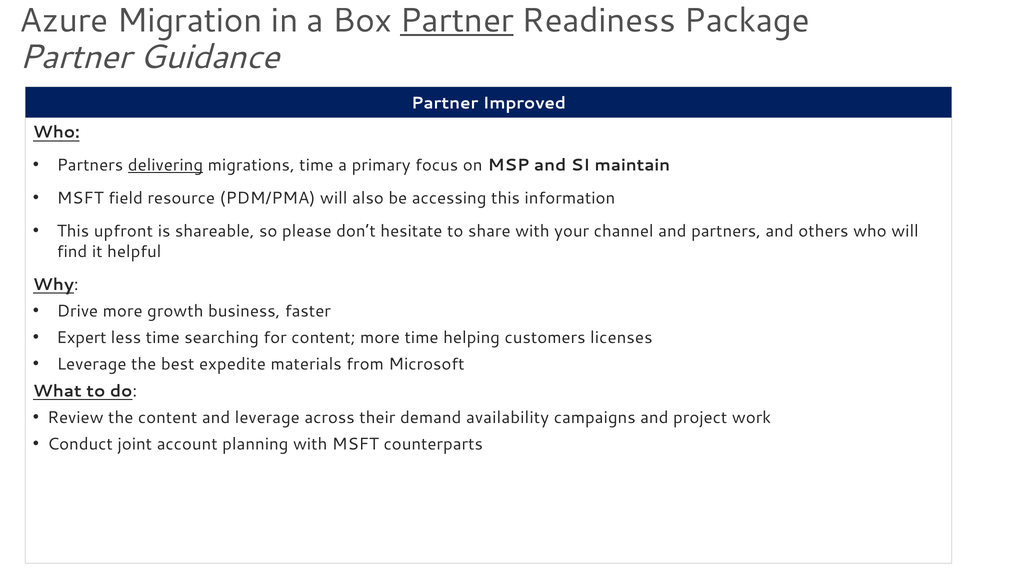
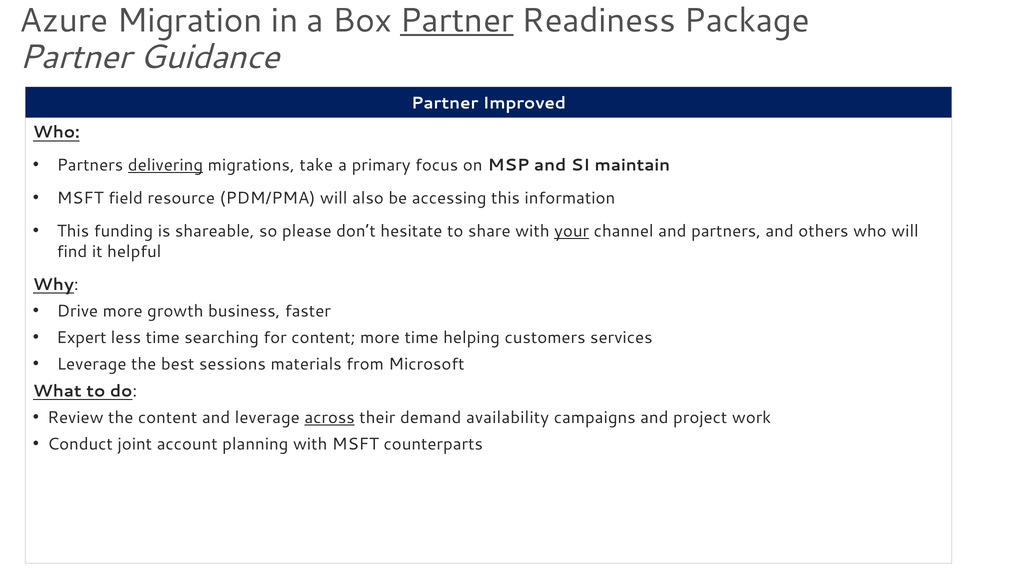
migrations time: time -> take
upfront: upfront -> funding
your underline: none -> present
licenses: licenses -> services
expedite: expedite -> sessions
across underline: none -> present
